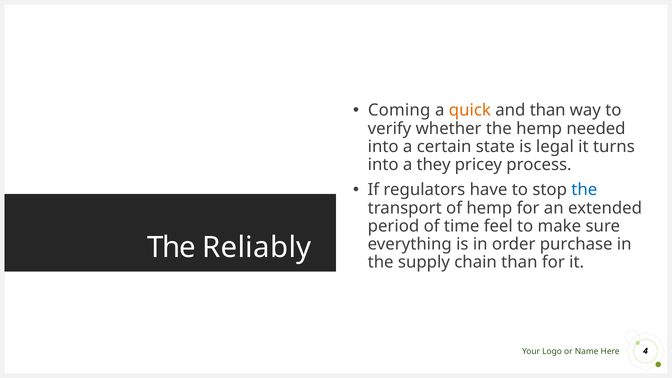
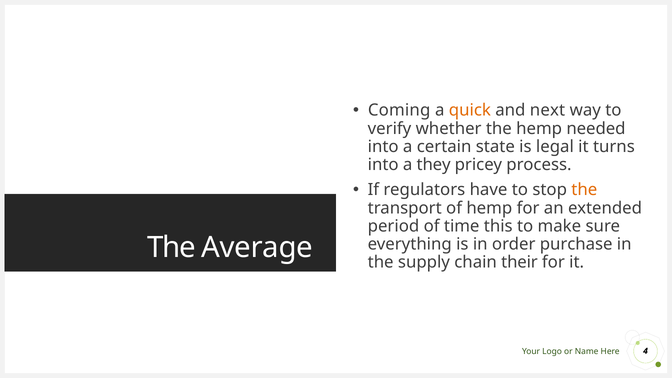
and than: than -> next
the at (584, 190) colour: blue -> orange
feel: feel -> this
Reliably: Reliably -> Average
chain than: than -> their
